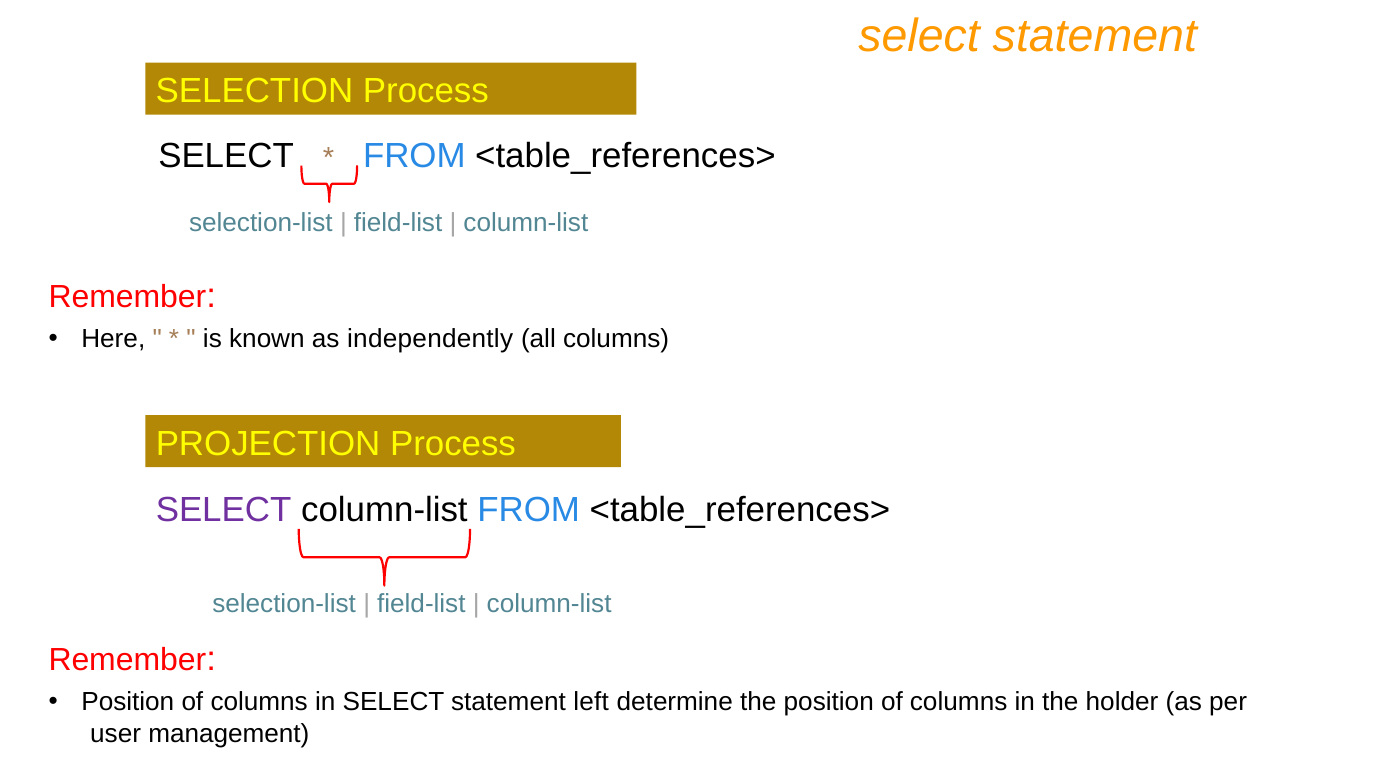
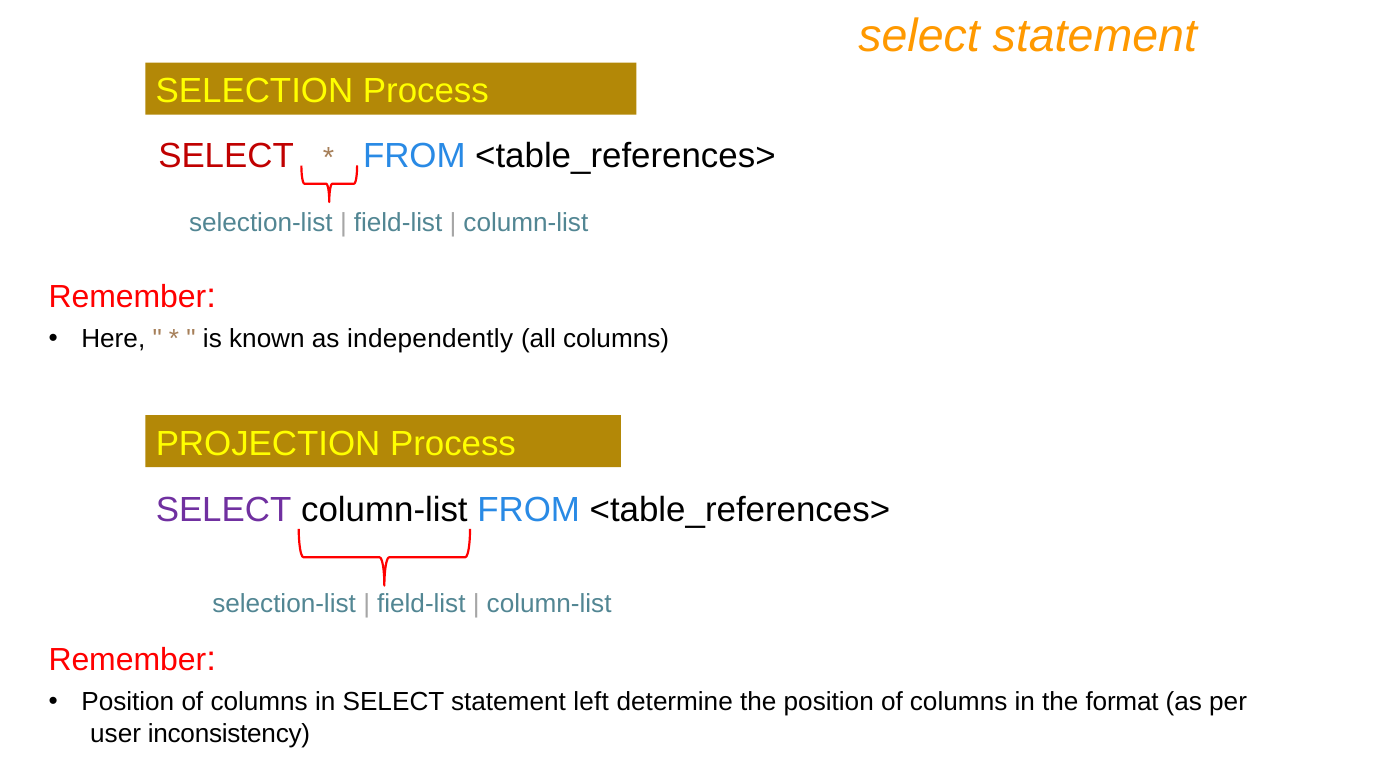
SELECT at (226, 156) colour: black -> red
holder: holder -> format
management: management -> inconsistency
